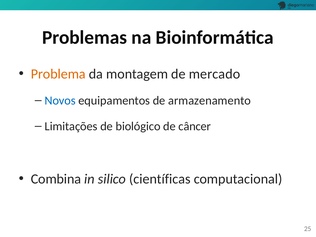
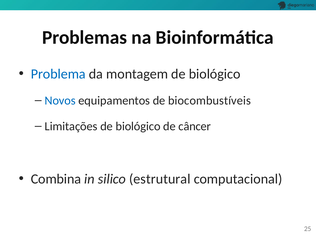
Problema colour: orange -> blue
montagem de mercado: mercado -> biológico
armazenamento: armazenamento -> biocombustíveis
científicas: científicas -> estrutural
